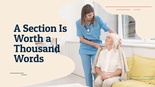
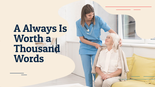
Section: Section -> Always
